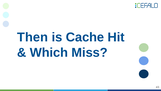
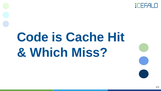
Then: Then -> Code
